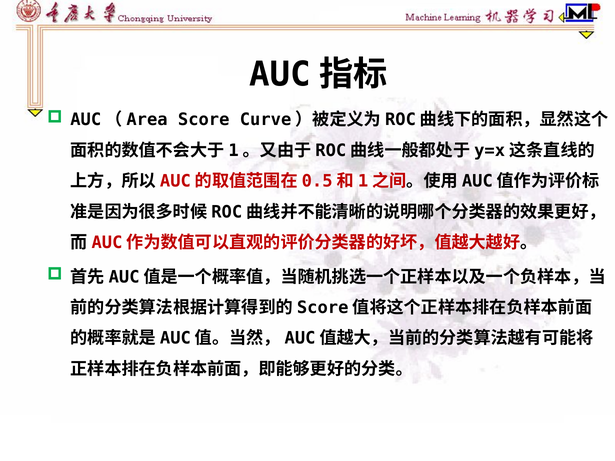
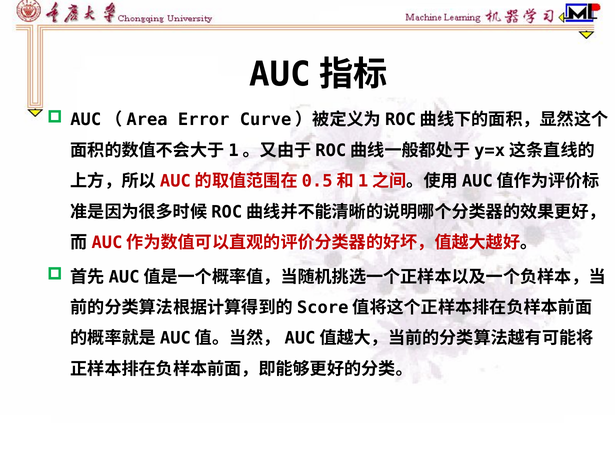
Score: Score -> Error
